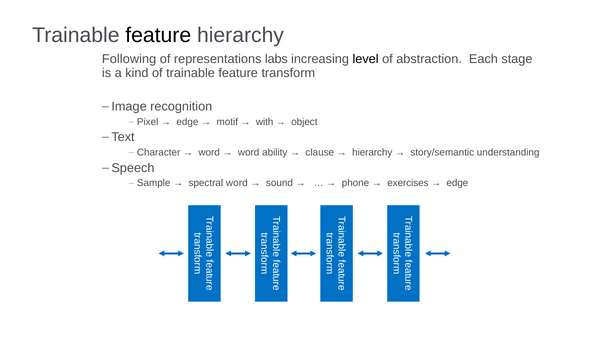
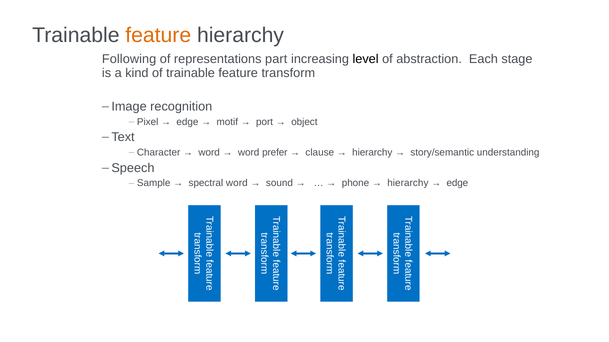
feature at (158, 35) colour: black -> orange
labs: labs -> part
with: with -> port
ability: ability -> prefer
exercises at (408, 183): exercises -> hierarchy
